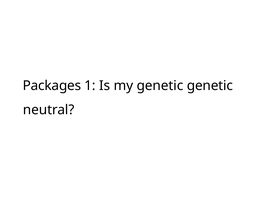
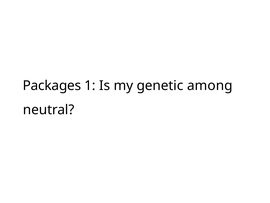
genetic genetic: genetic -> among
